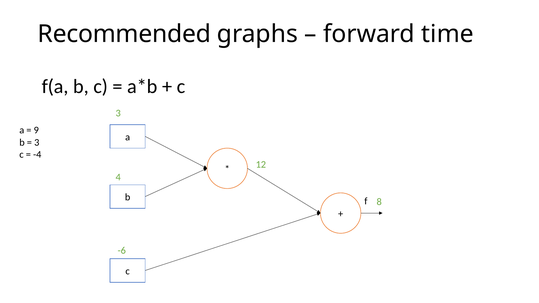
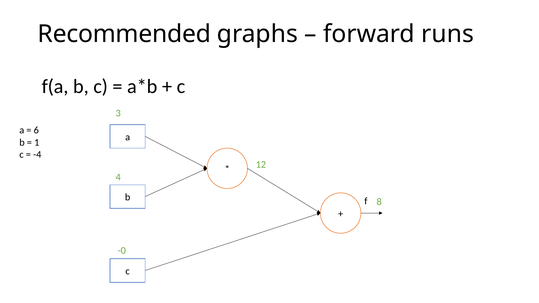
time: time -> runs
9: 9 -> 6
3 at (37, 142): 3 -> 1
-6: -6 -> -0
